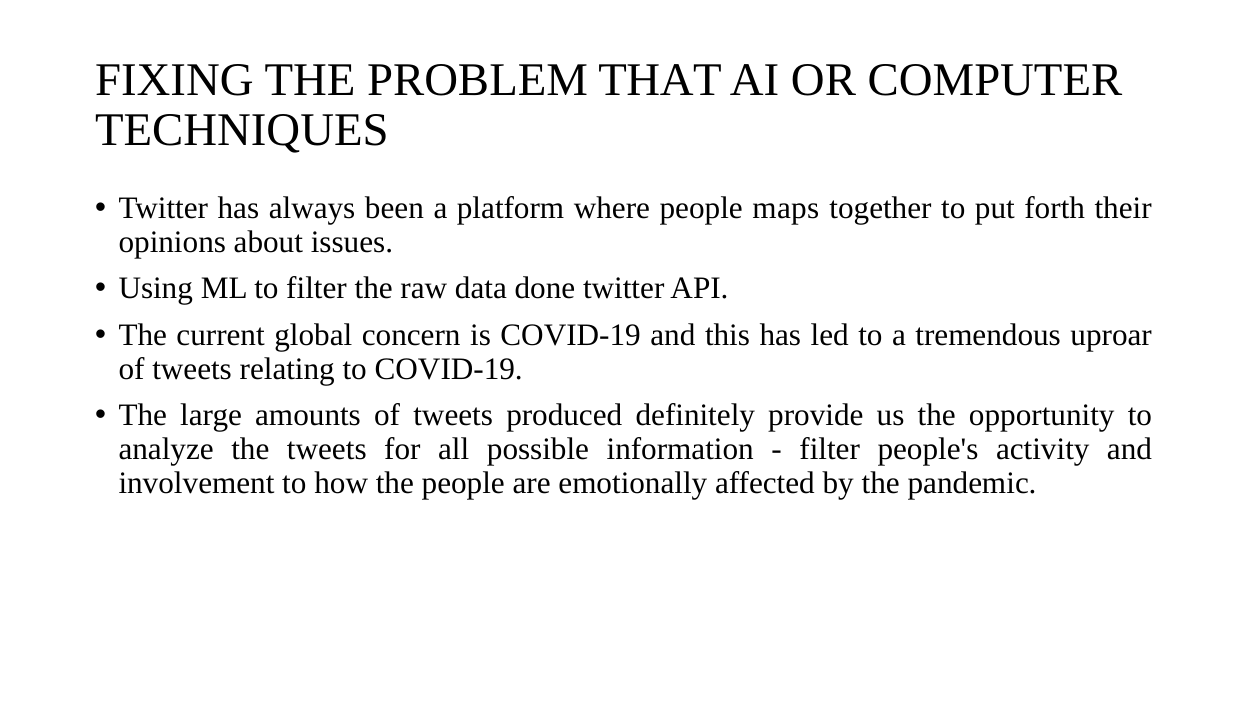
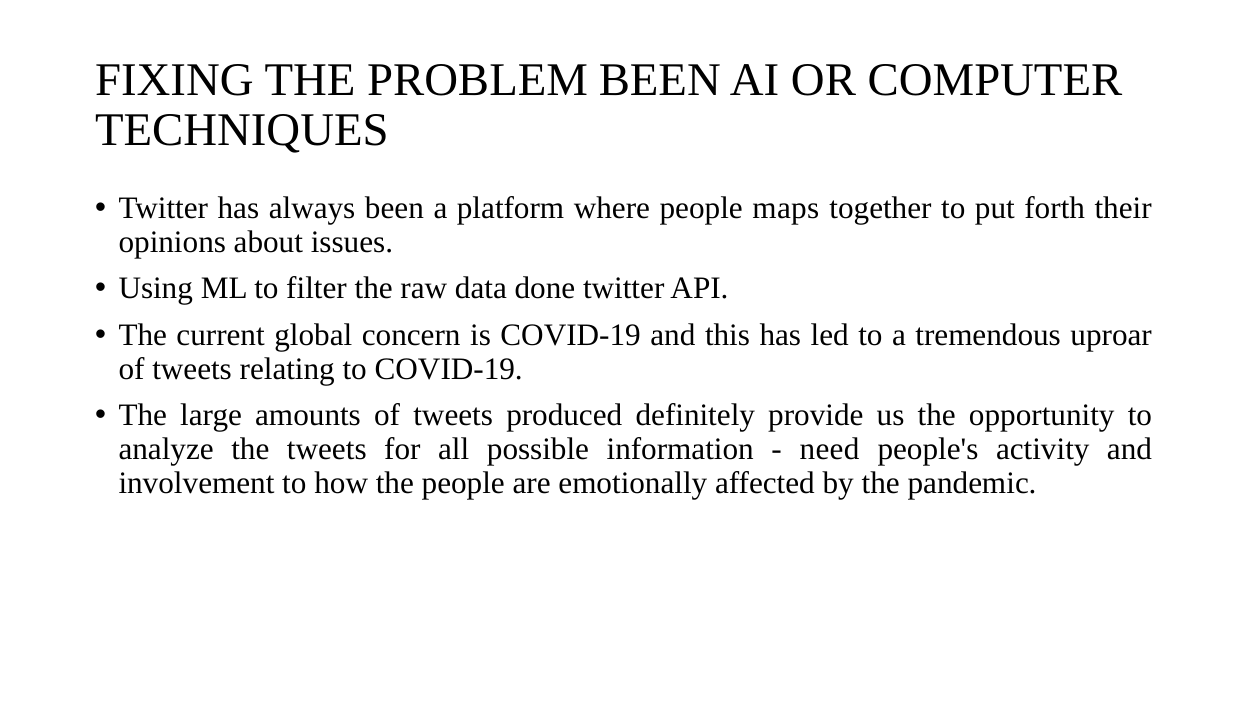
PROBLEM THAT: THAT -> BEEN
filter at (830, 449): filter -> need
